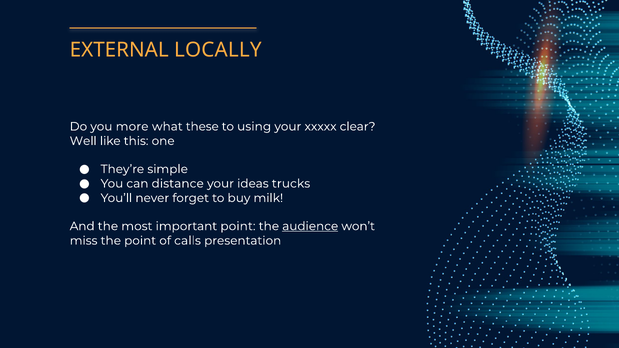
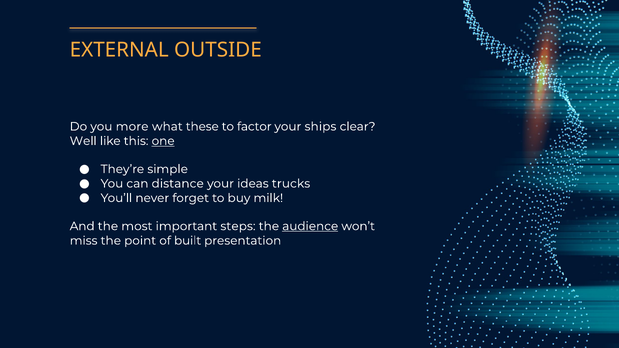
LOCALLY: LOCALLY -> OUTSIDE
using: using -> factor
xxxxx: xxxxx -> ships
one underline: none -> present
important point: point -> steps
calls: calls -> built
